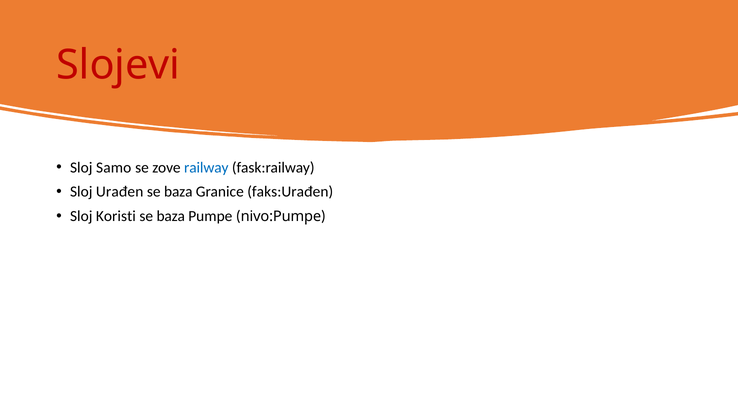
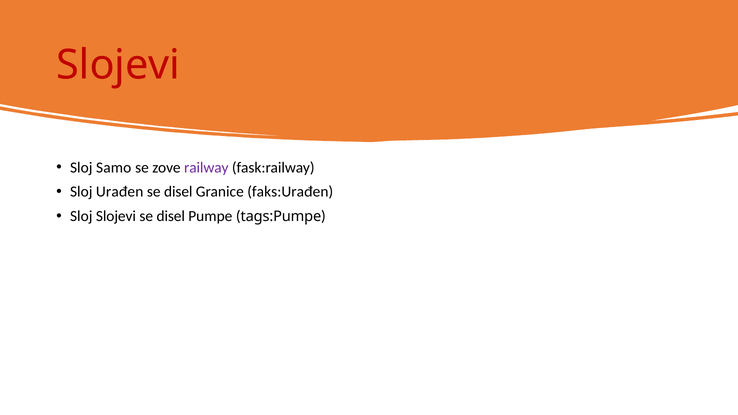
railway colour: blue -> purple
baza at (178, 192): baza -> disel
Sloj Koristi: Koristi -> Slojevi
baza at (171, 216): baza -> disel
nivo:Pumpe: nivo:Pumpe -> tags:Pumpe
